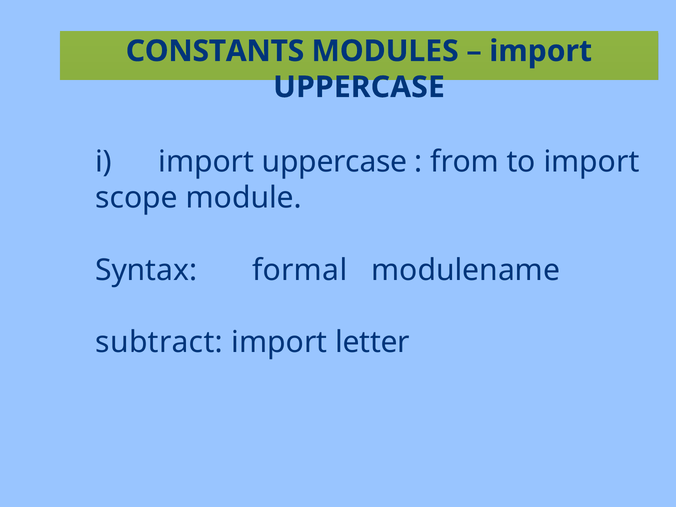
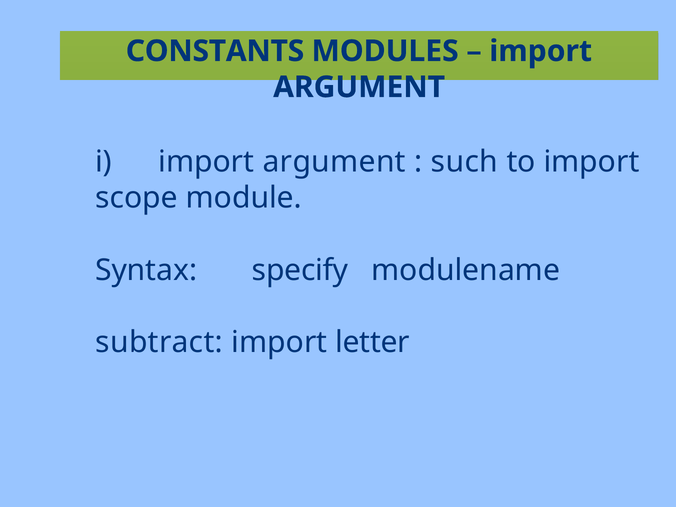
UPPERCASE at (359, 87): UPPERCASE -> ARGUMENT
i import uppercase: uppercase -> argument
from: from -> such
formal: formal -> specify
